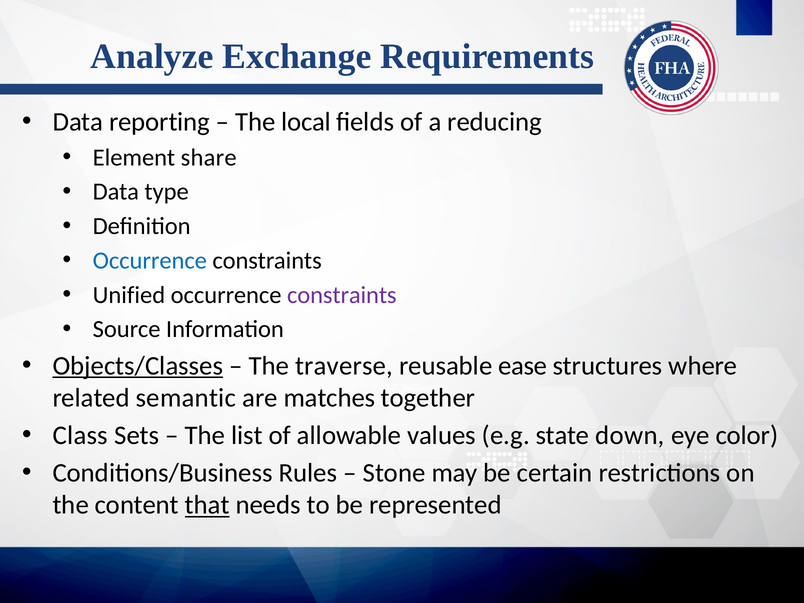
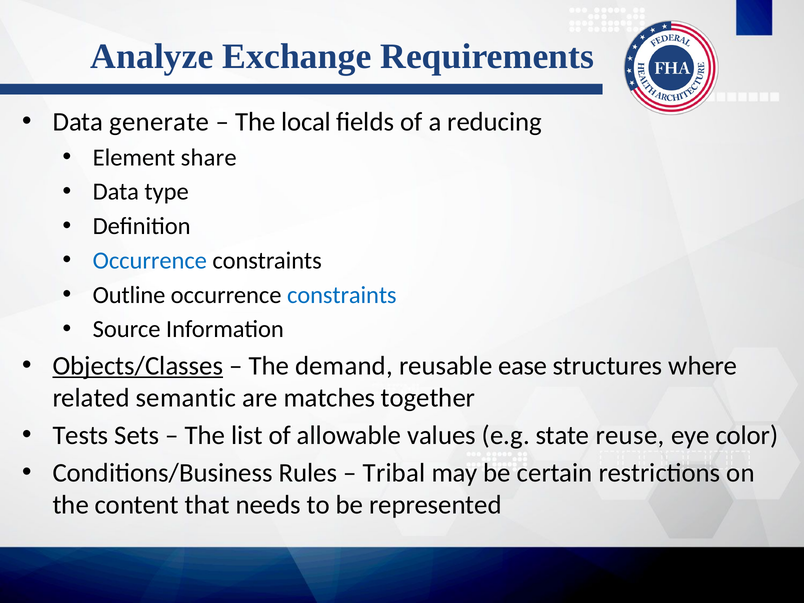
reporting: reporting -> generate
Unified: Unified -> Outline
constraints at (342, 295) colour: purple -> blue
traverse: traverse -> demand
Class: Class -> Tests
down: down -> reuse
Stone: Stone -> Tribal
that underline: present -> none
